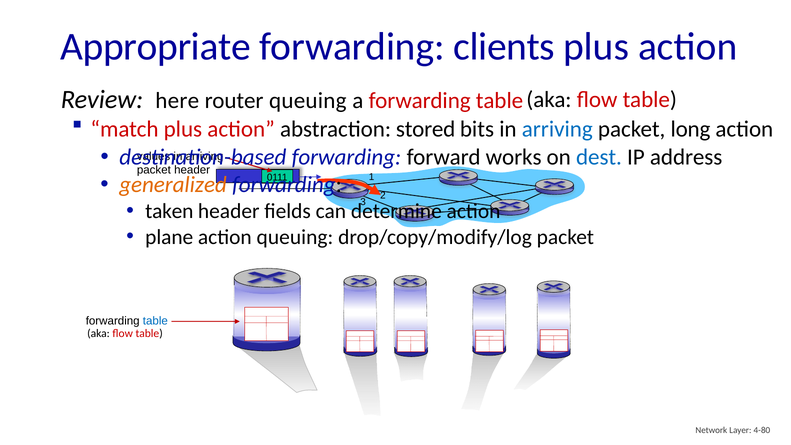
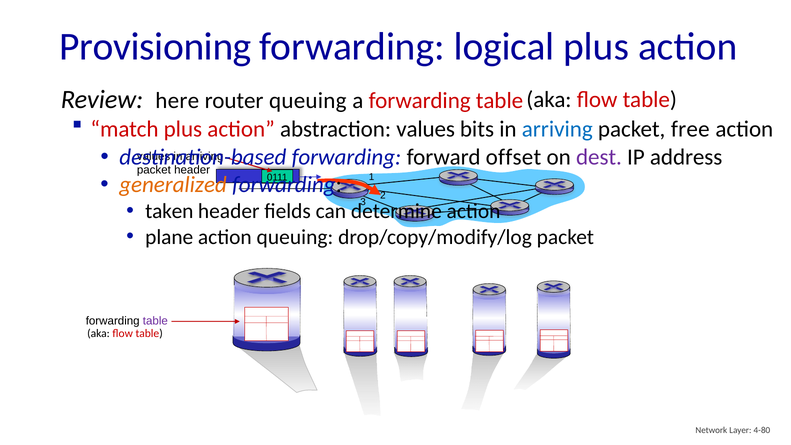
Appropriate: Appropriate -> Provisioning
clients: clients -> logical
abstraction stored: stored -> values
long: long -> free
works: works -> offset
dest colour: blue -> purple
table at (155, 321) colour: blue -> purple
